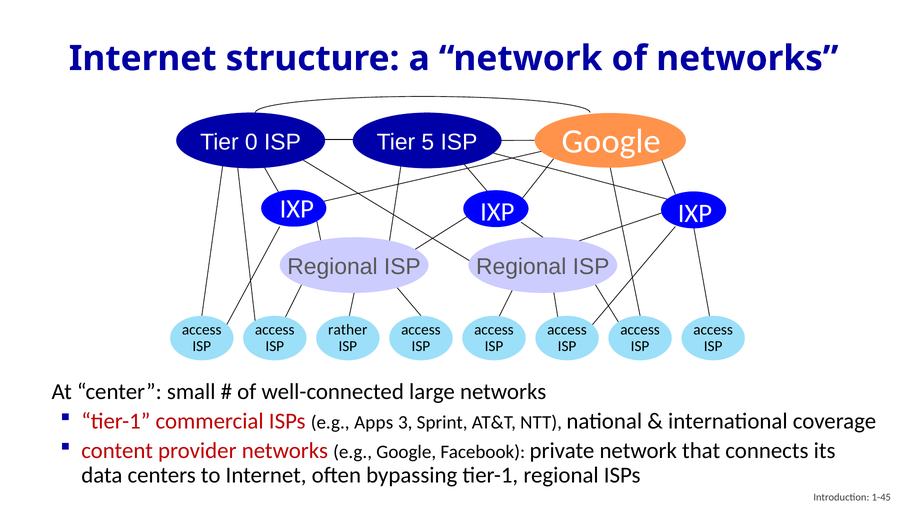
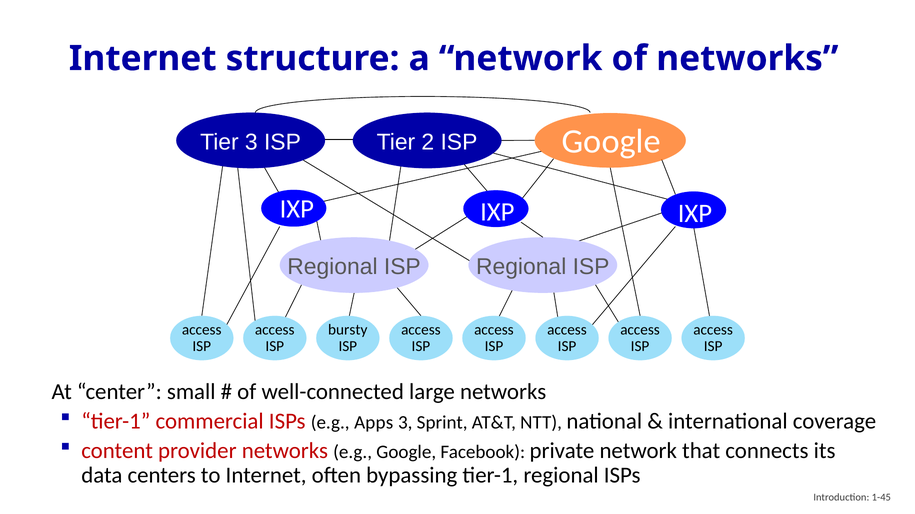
Tier 0: 0 -> 3
5: 5 -> 2
rather: rather -> bursty
